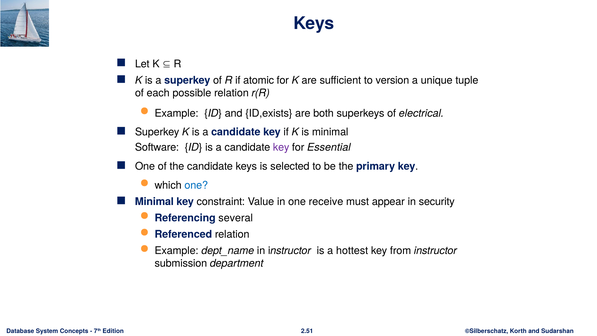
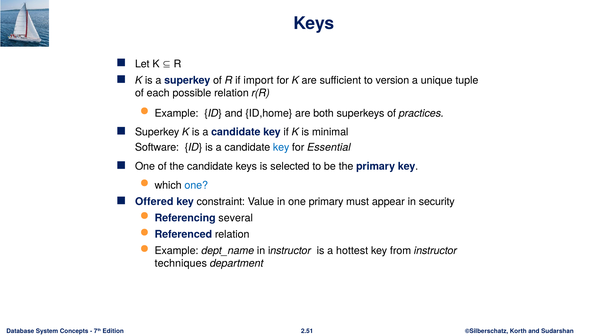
atomic: atomic -> import
ID,exists: ID,exists -> ID,home
electrical: electrical -> practices
key at (281, 147) colour: purple -> blue
Minimal at (154, 201): Minimal -> Offered
one receive: receive -> primary
submission: submission -> techniques
